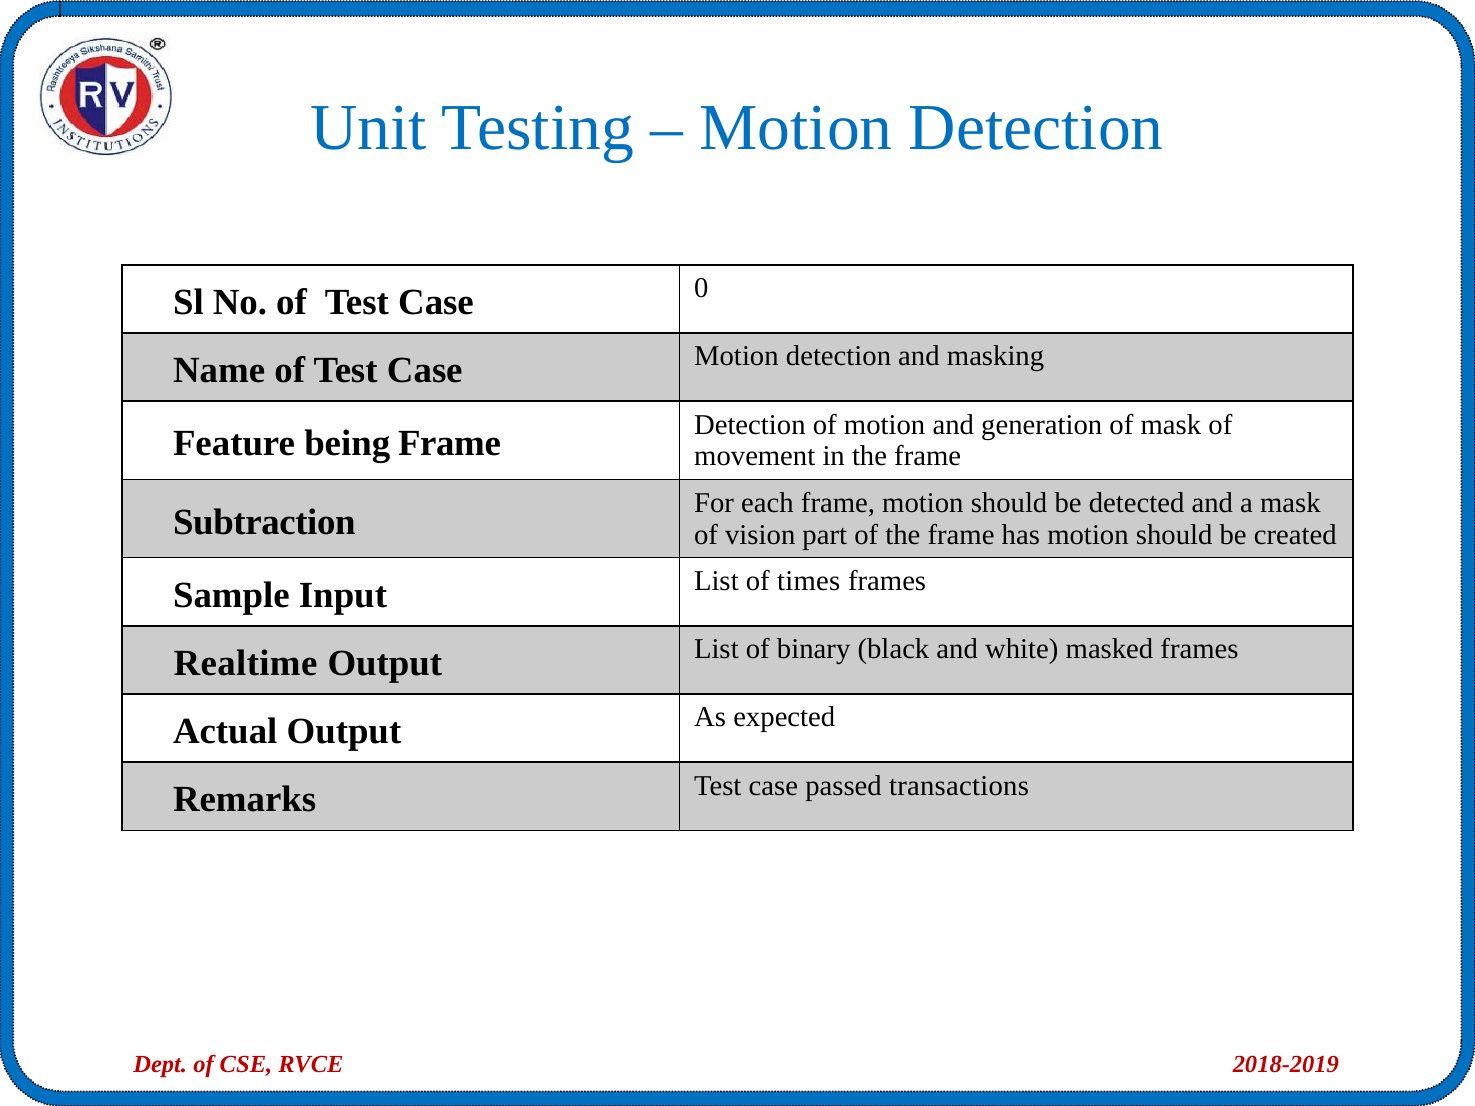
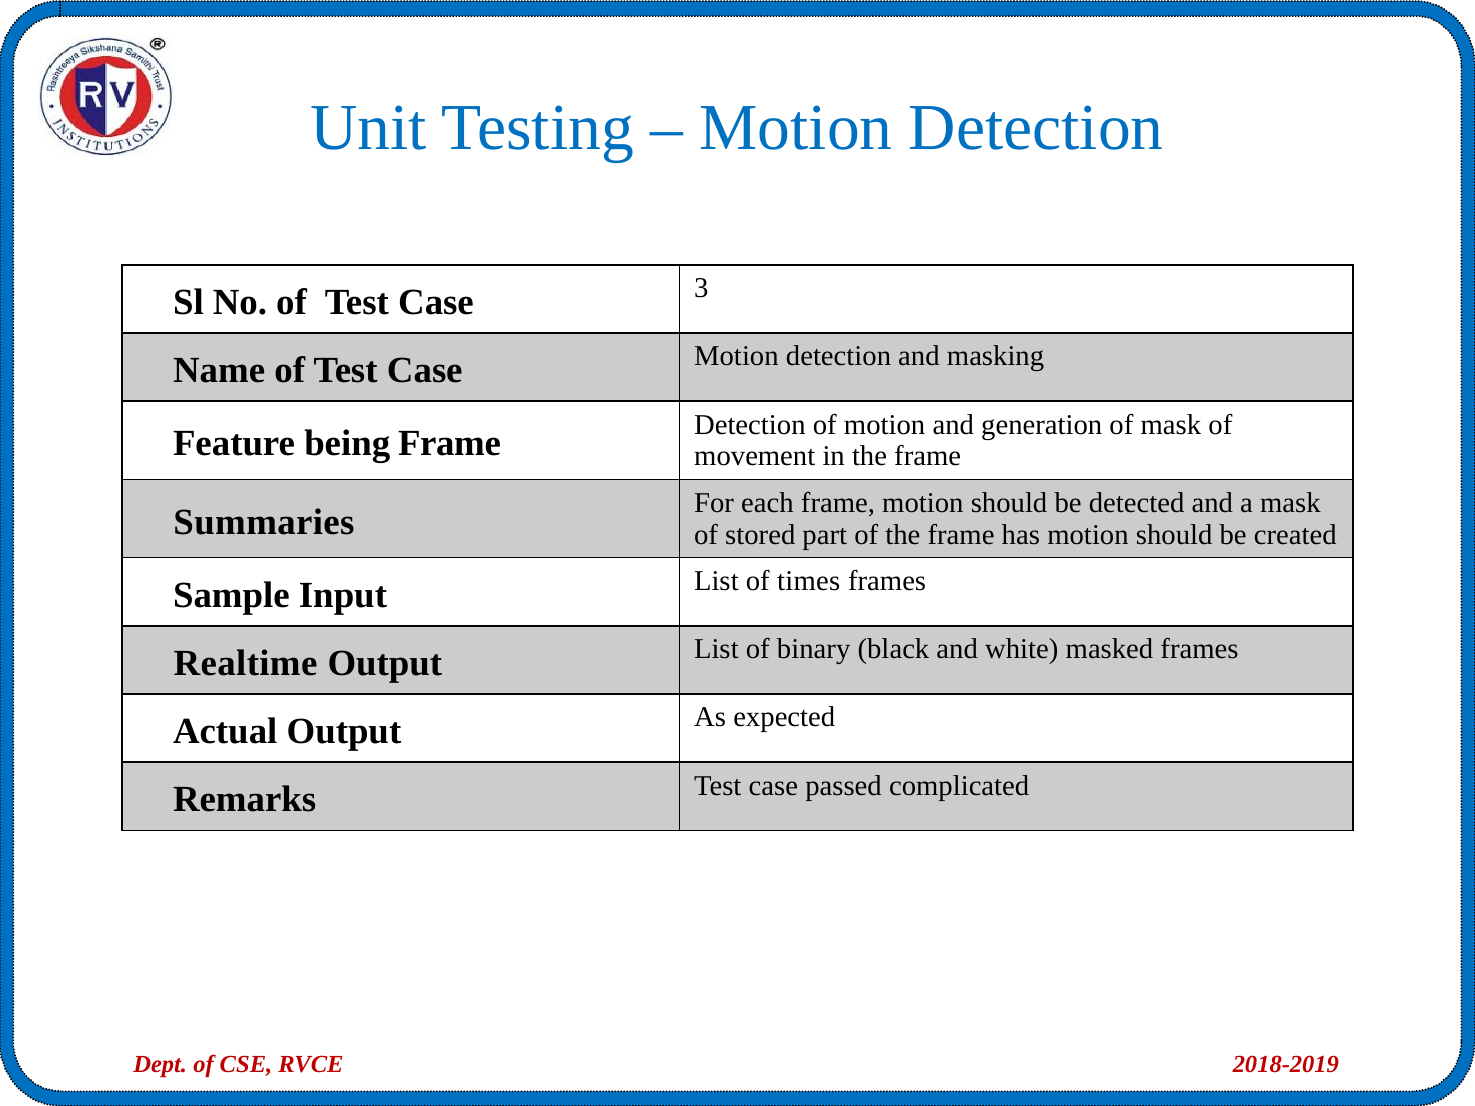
0: 0 -> 3
Subtraction: Subtraction -> Summaries
vision: vision -> stored
transactions: transactions -> complicated
